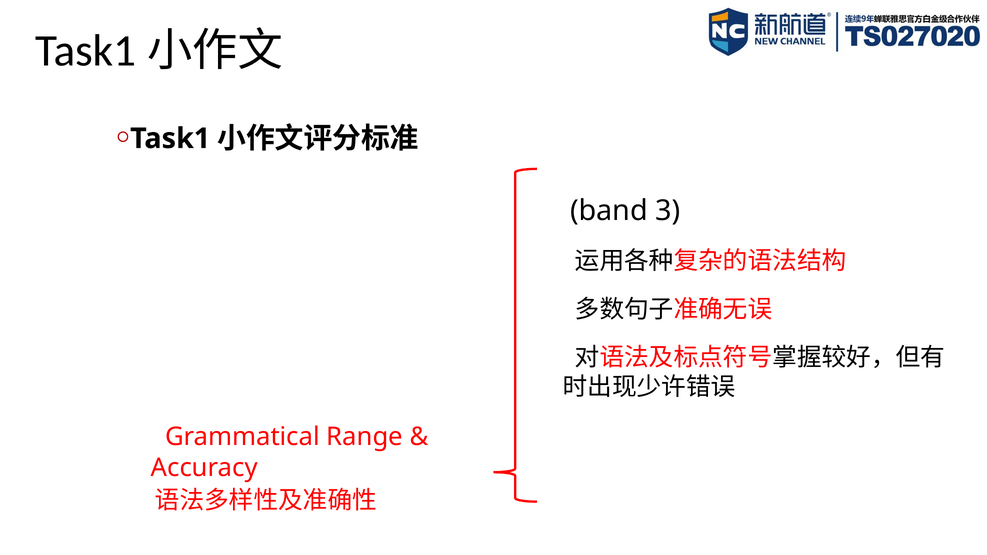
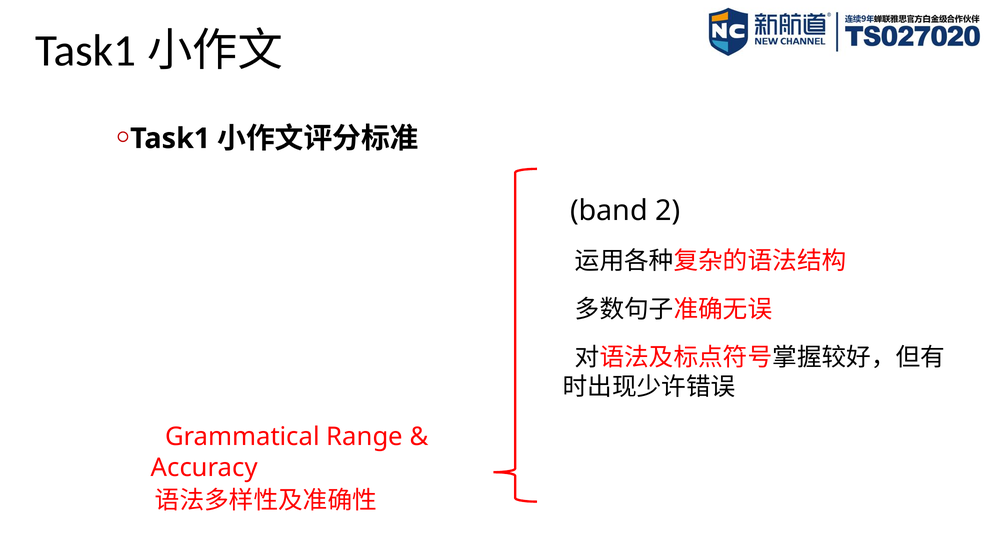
3: 3 -> 2
